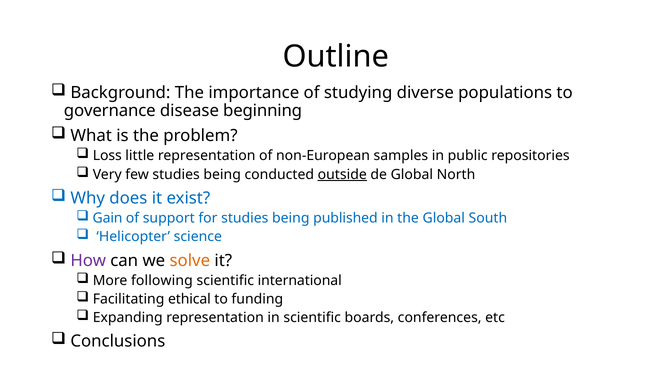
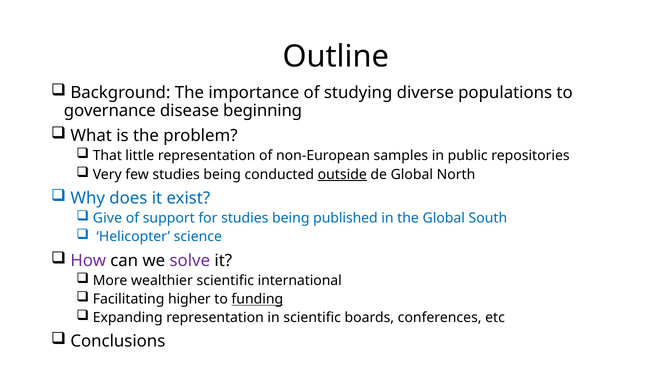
Loss: Loss -> That
Gain: Gain -> Give
solve colour: orange -> purple
following: following -> wealthier
ethical: ethical -> higher
funding underline: none -> present
